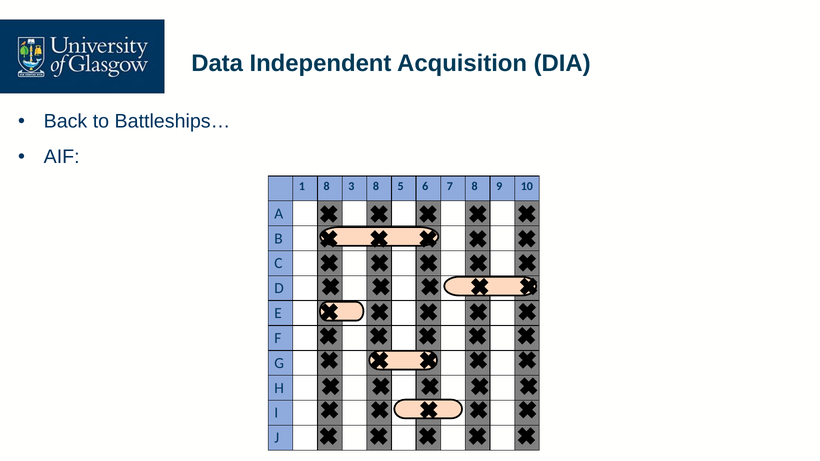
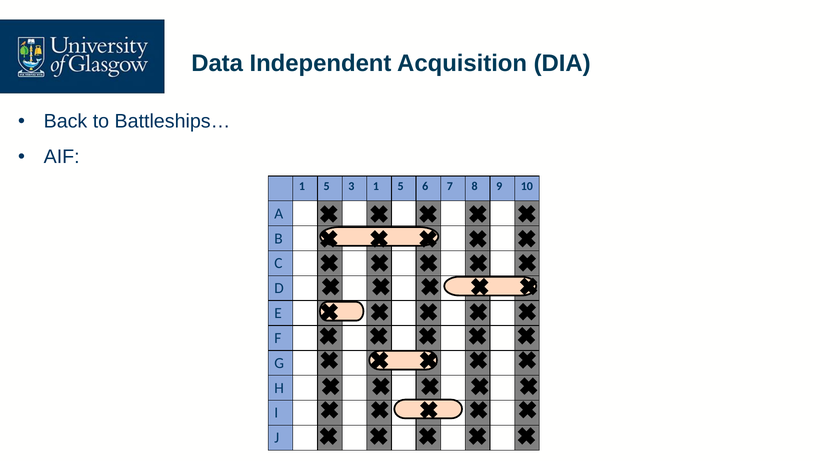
8 at (327, 187): 8 -> 5
3 8: 8 -> 1
